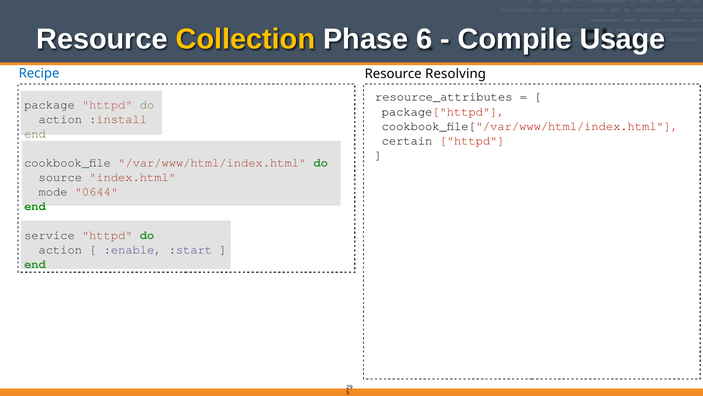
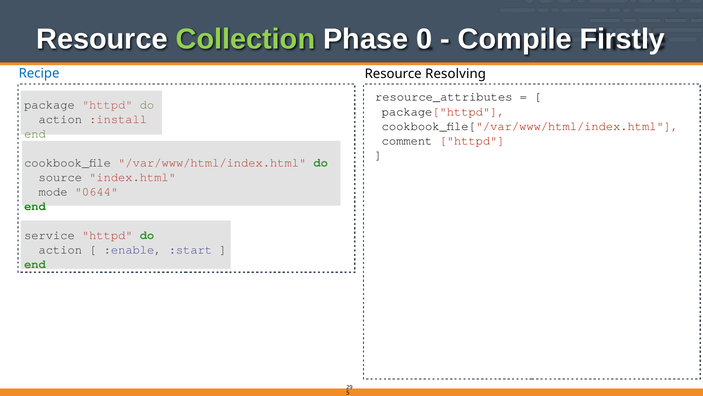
Collection colour: yellow -> light green
6: 6 -> 0
Usage: Usage -> Firstly
certain: certain -> comment
